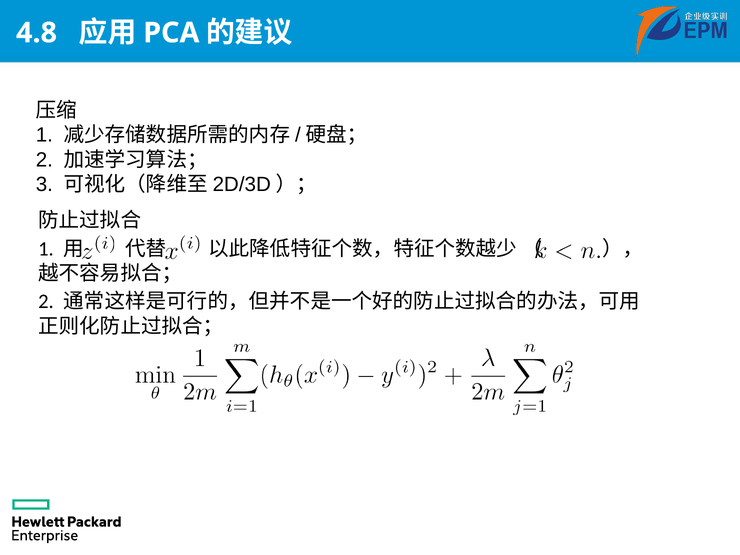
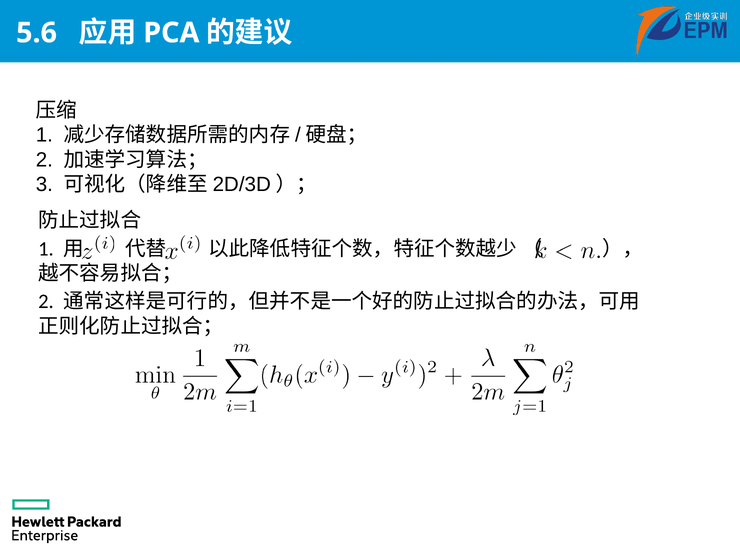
4.8: 4.8 -> 5.6
